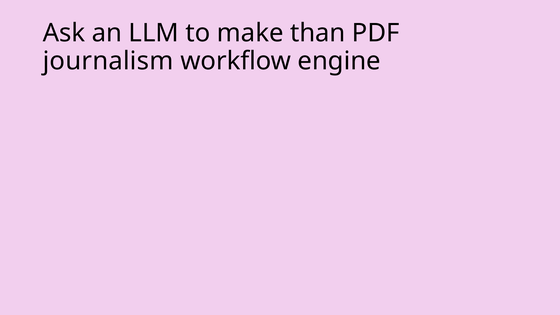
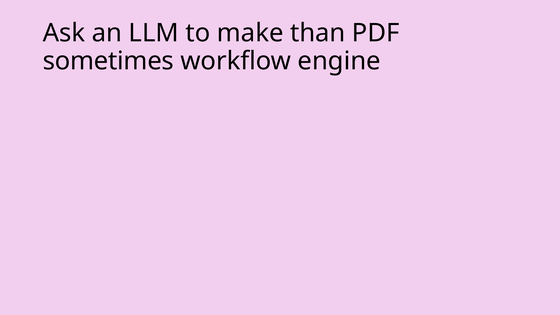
journalism: journalism -> sometimes
